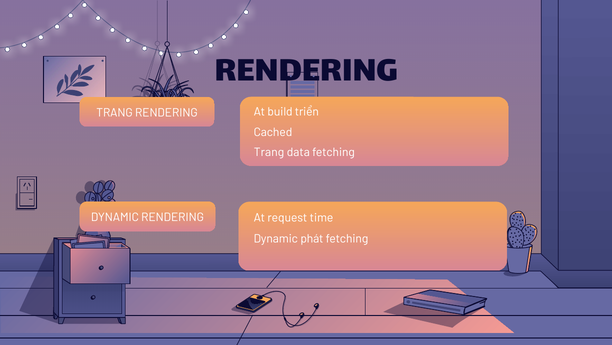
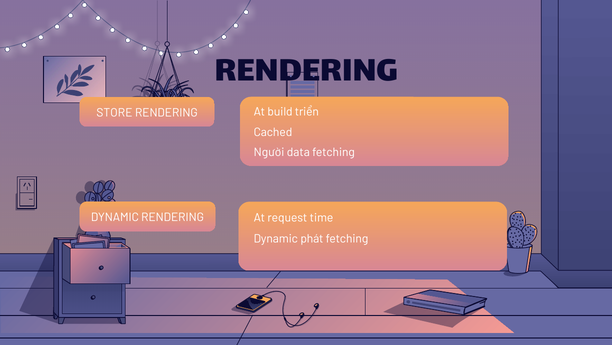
TRANG at (115, 112): TRANG -> STORE
Trang at (269, 152): Trang -> Người
